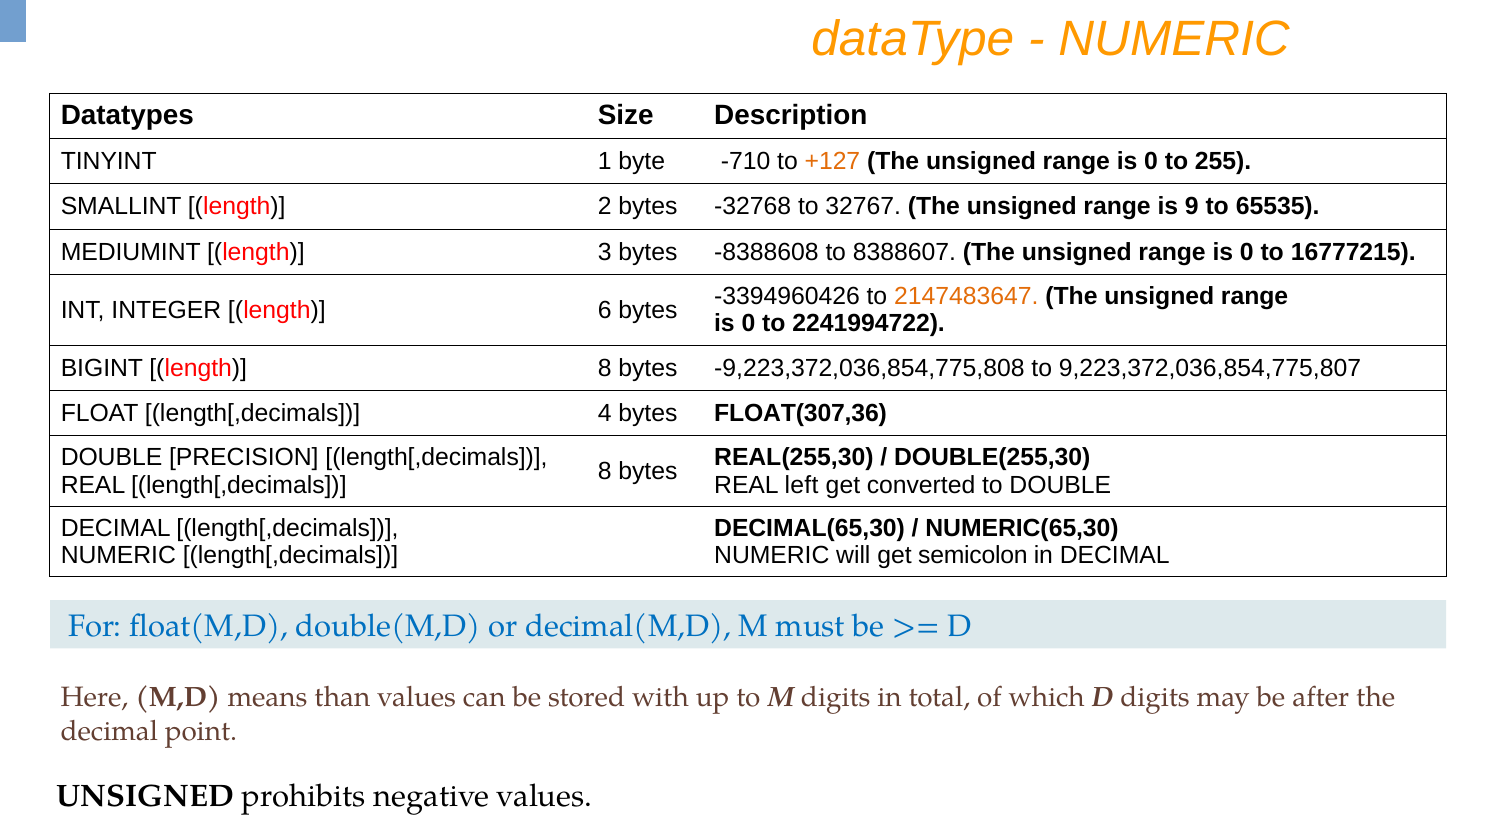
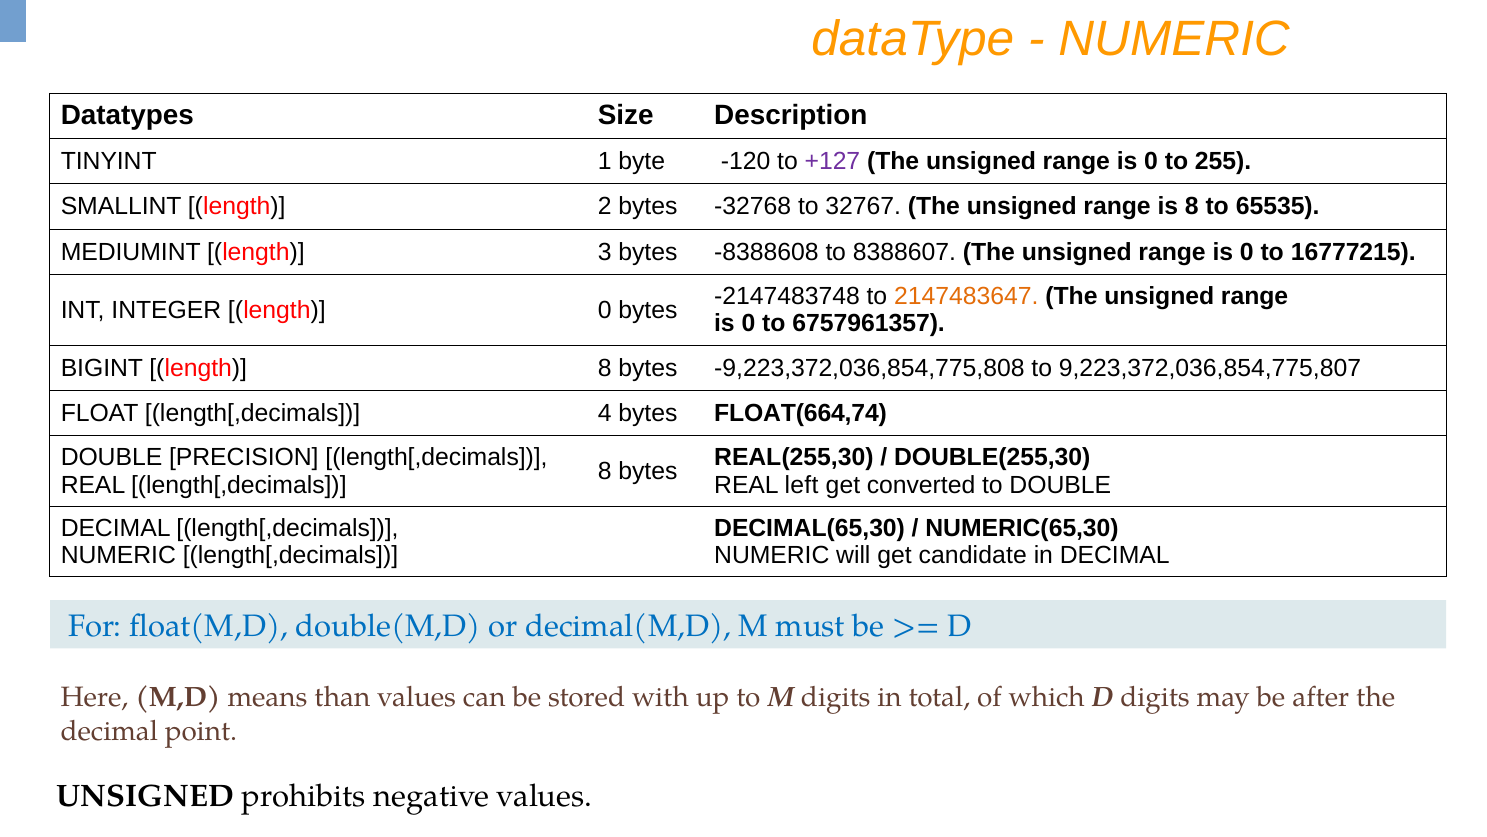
-710: -710 -> -120
+127 colour: orange -> purple
is 9: 9 -> 8
-3394960426: -3394960426 -> -2147483748
length 6: 6 -> 0
2241994722: 2241994722 -> 6757961357
FLOAT(307,36: FLOAT(307,36 -> FLOAT(664,74
semicolon: semicolon -> candidate
